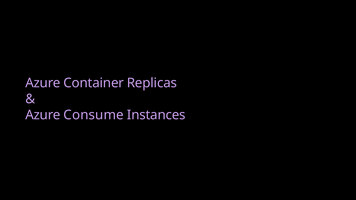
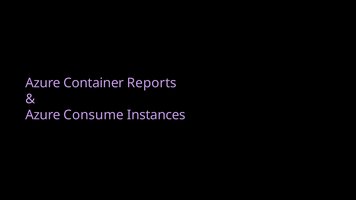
Replicas: Replicas -> Reports
